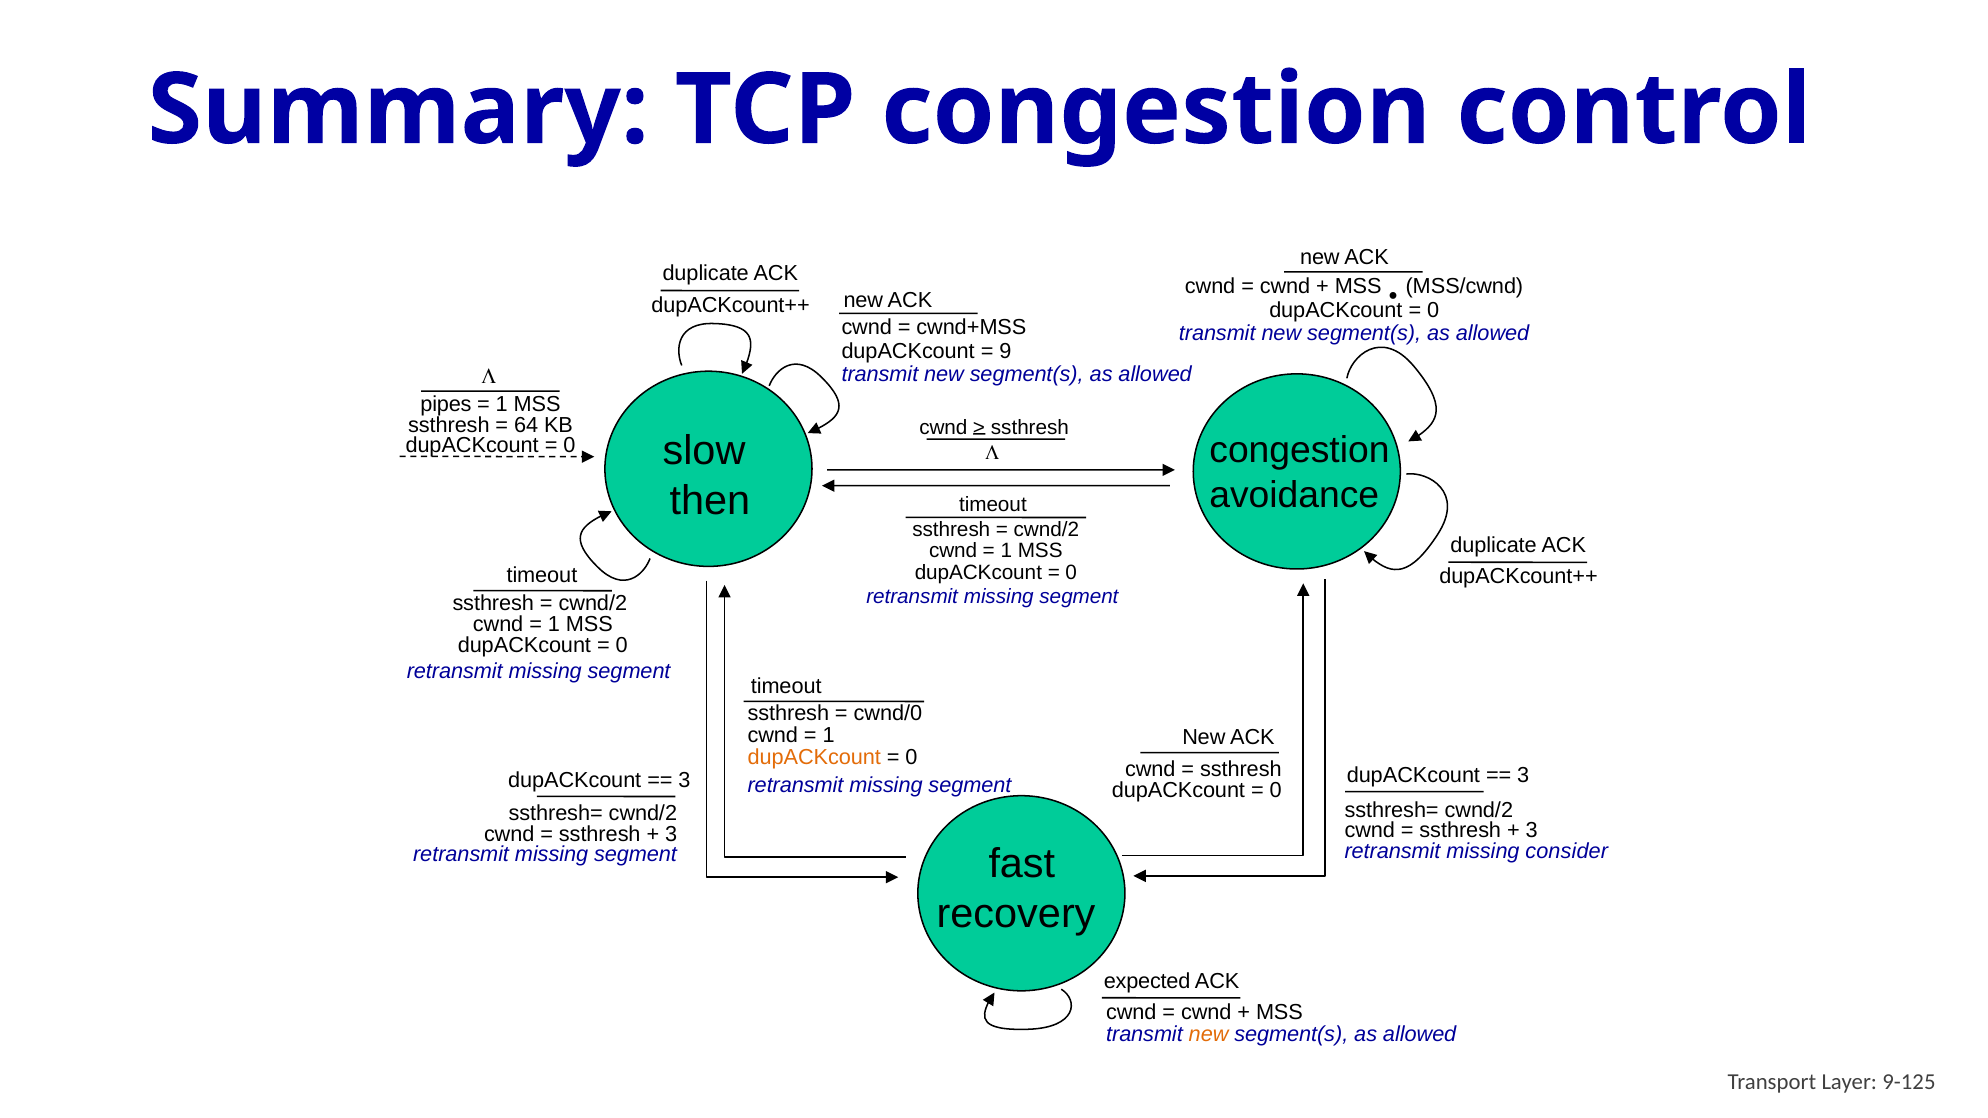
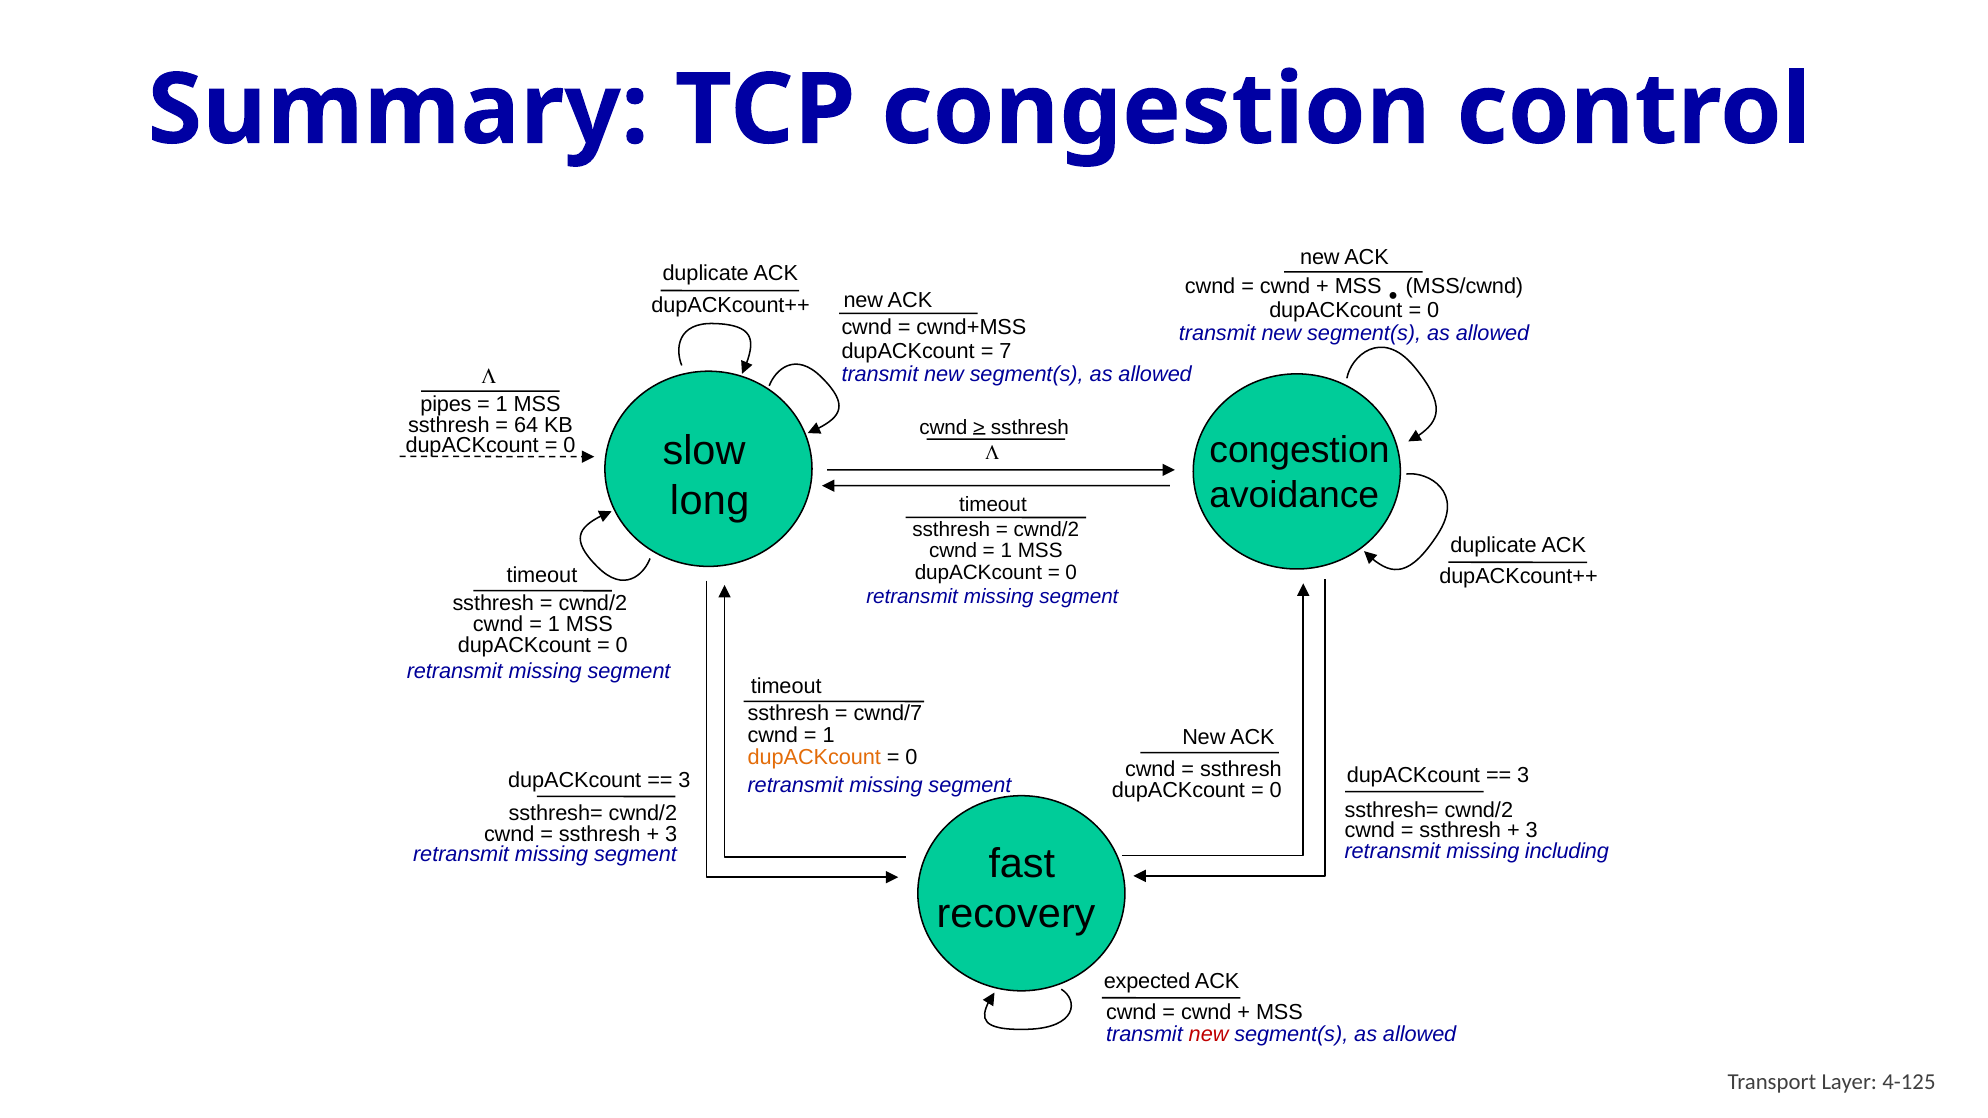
9: 9 -> 7
then: then -> long
cwnd/0: cwnd/0 -> cwnd/7
consider: consider -> including
new at (1209, 1035) colour: orange -> red
9-125: 9-125 -> 4-125
